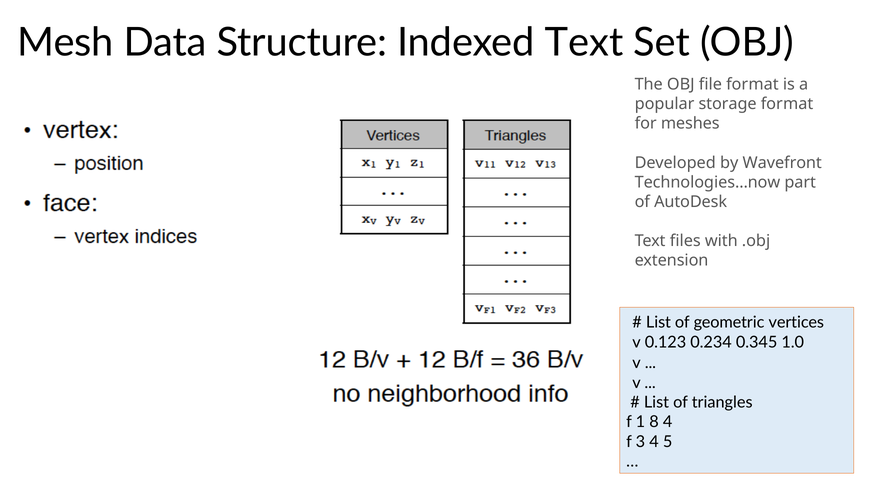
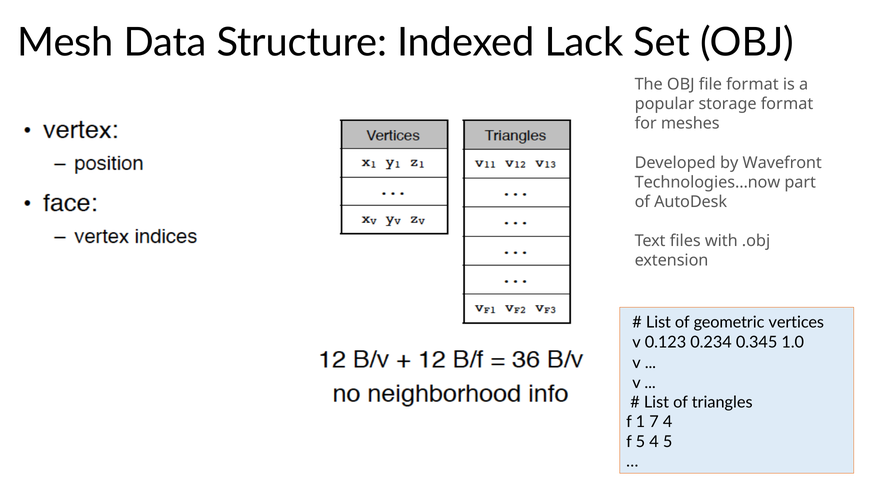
Indexed Text: Text -> Lack
8: 8 -> 7
f 3: 3 -> 5
